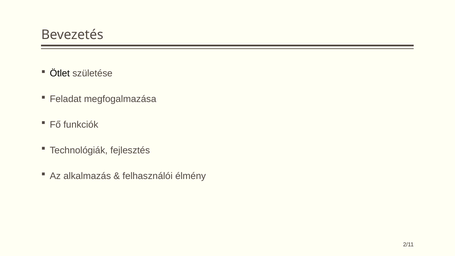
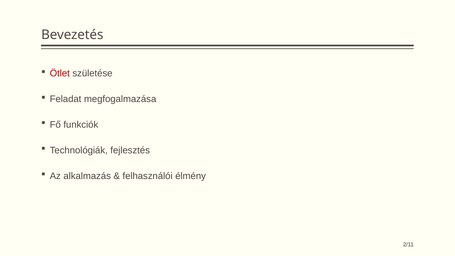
Ötlet colour: black -> red
